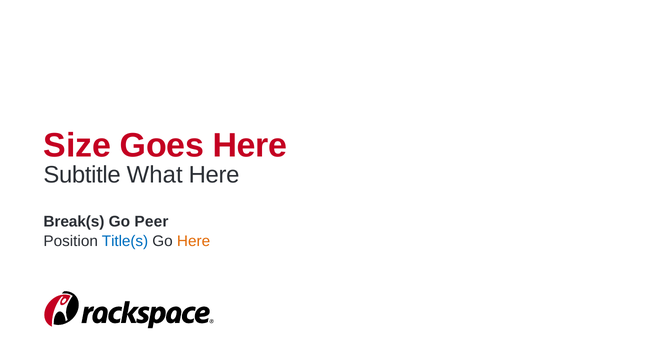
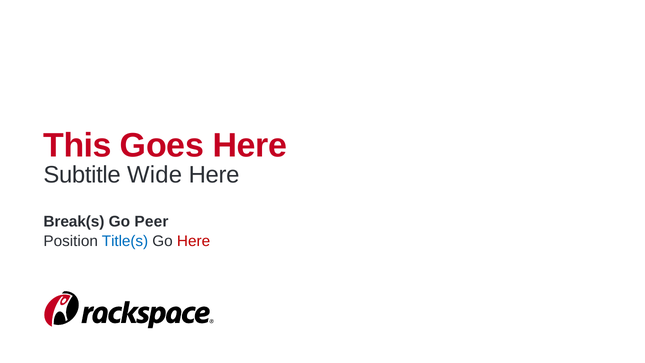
Size: Size -> This
What: What -> Wide
Here at (194, 241) colour: orange -> red
